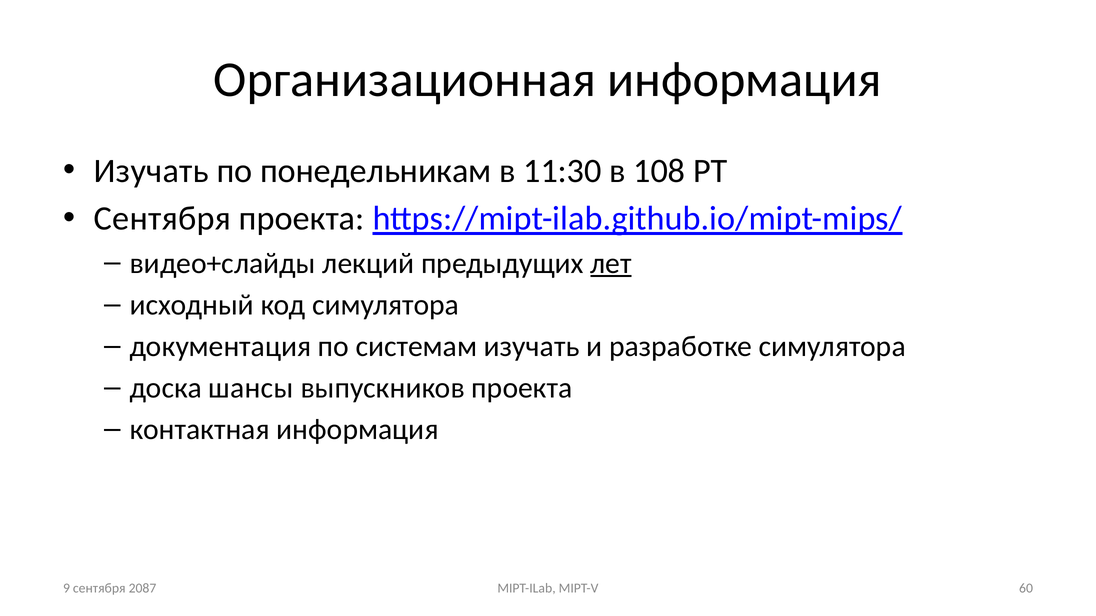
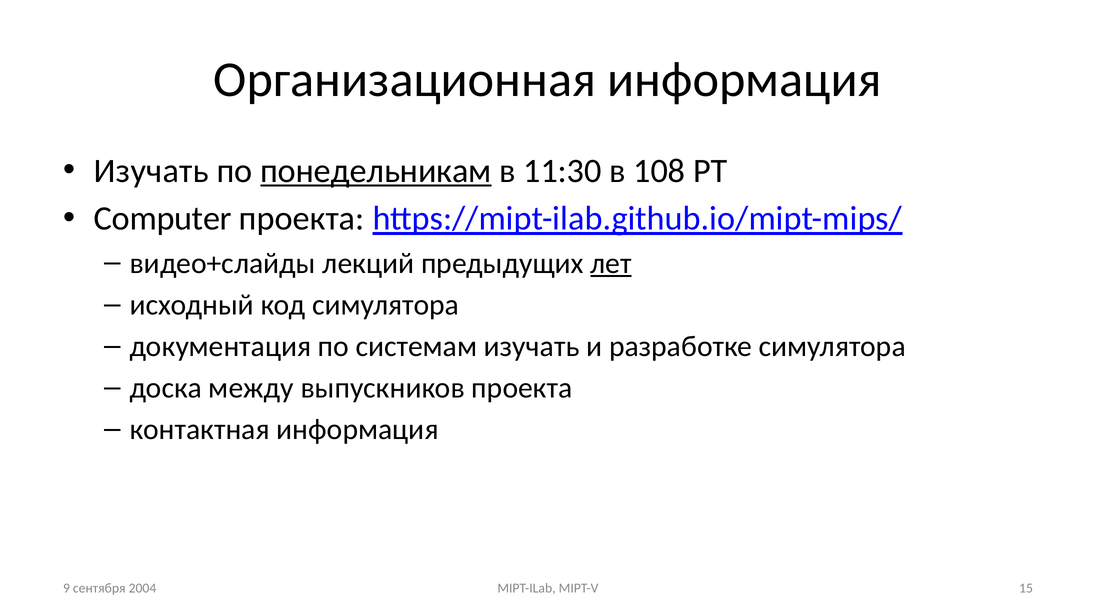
понедельникам underline: none -> present
Сентября at (162, 219): Сентября -> Computer
шансы: шансы -> между
60: 60 -> 15
2087: 2087 -> 2004
